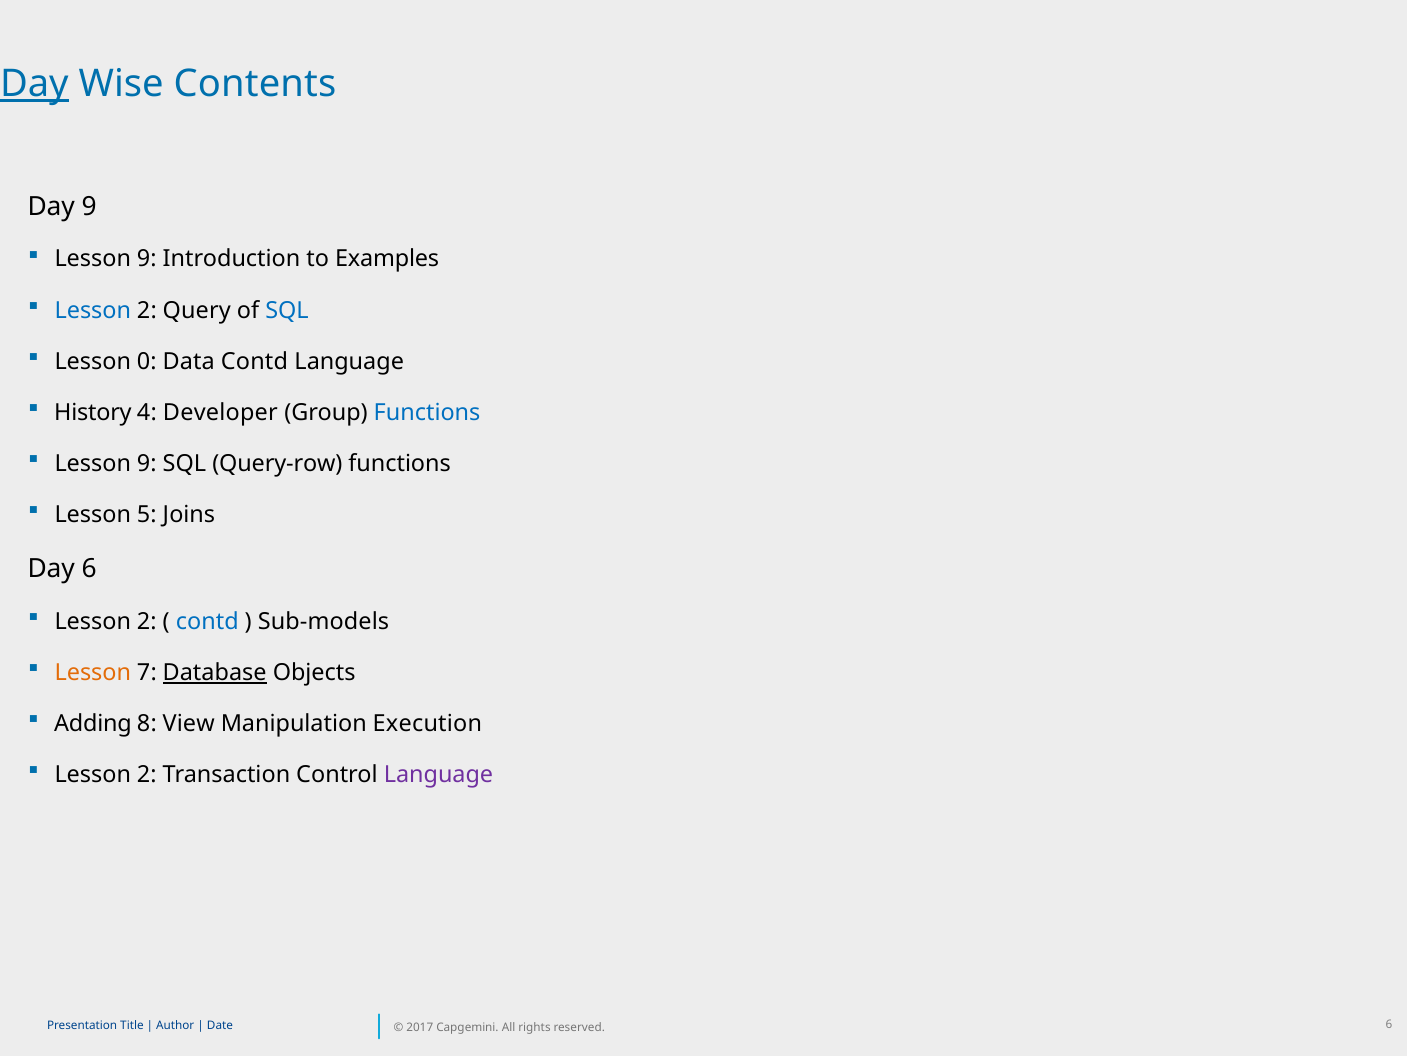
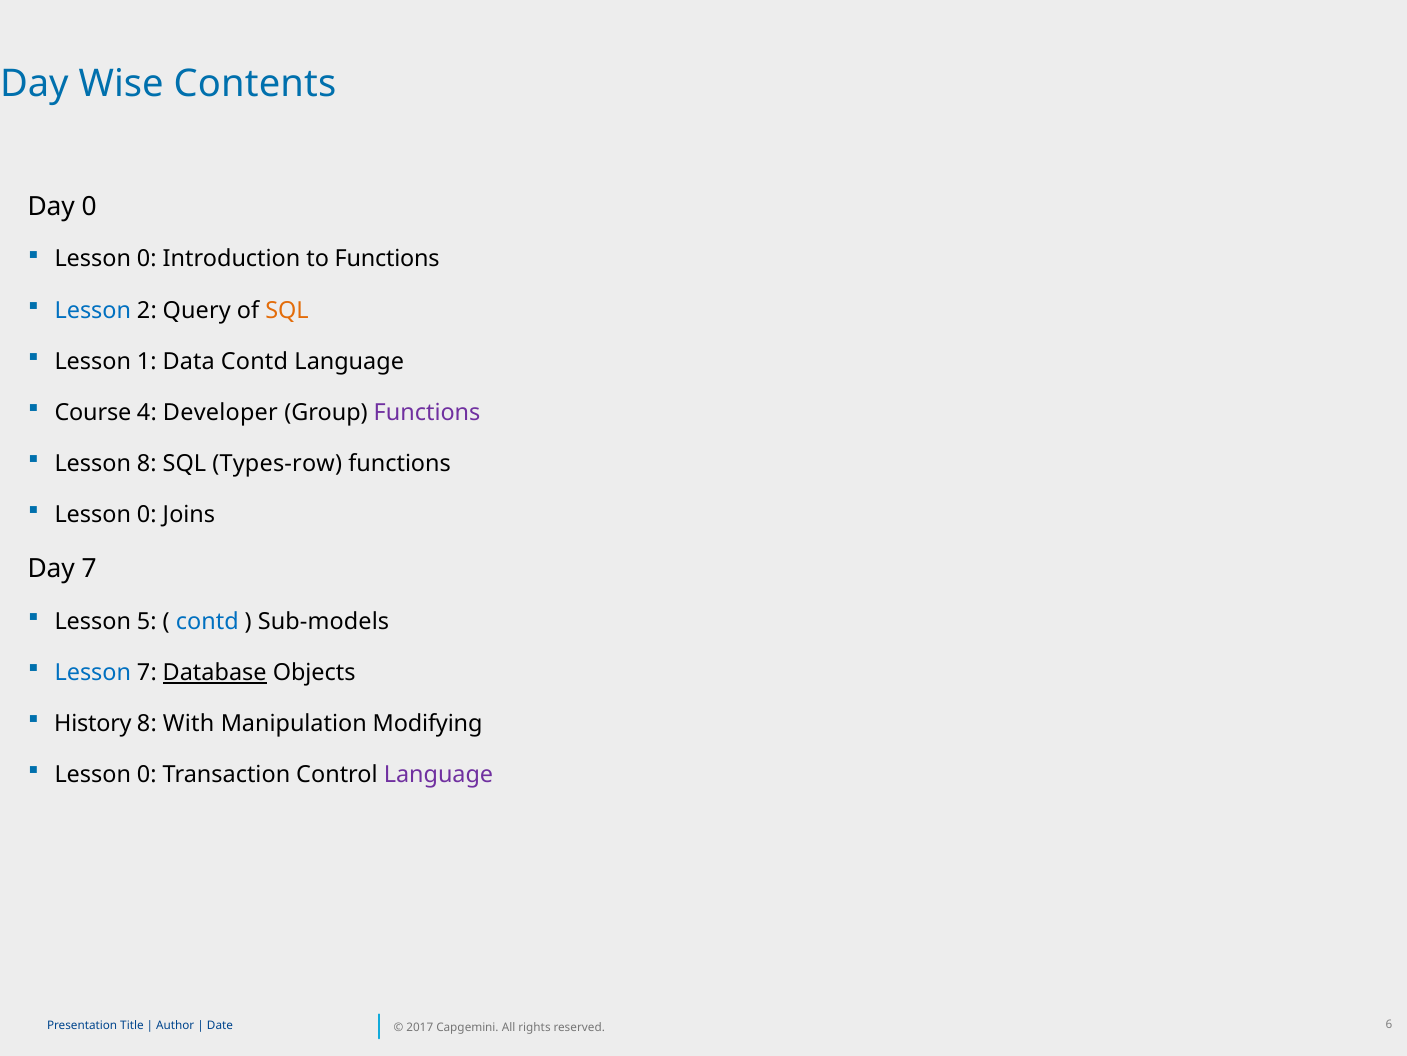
Day at (34, 84) underline: present -> none
Day 9: 9 -> 0
9 at (147, 259): 9 -> 0
to Examples: Examples -> Functions
SQL at (287, 310) colour: blue -> orange
0: 0 -> 1
History: History -> Course
Functions at (427, 412) colour: blue -> purple
9 at (147, 463): 9 -> 8
Query-row: Query-row -> Types-row
5 at (147, 514): 5 -> 0
Day 6: 6 -> 7
2 at (147, 621): 2 -> 5
Lesson at (93, 672) colour: orange -> blue
Adding: Adding -> History
View: View -> With
Execution: Execution -> Modifying
2 at (147, 774): 2 -> 0
